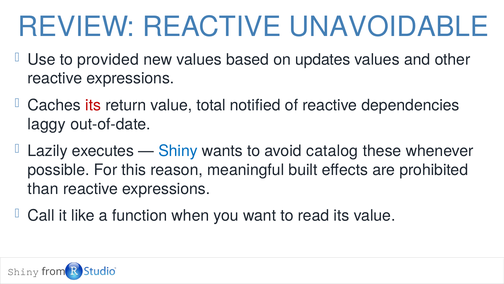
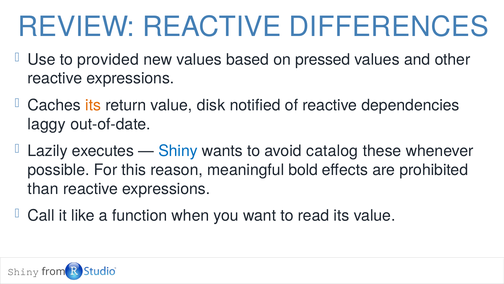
UNAVOIDABLE: UNAVOIDABLE -> DIFFERENCES
updates: updates -> pressed
its at (93, 105) colour: red -> orange
total: total -> disk
built: built -> bold
